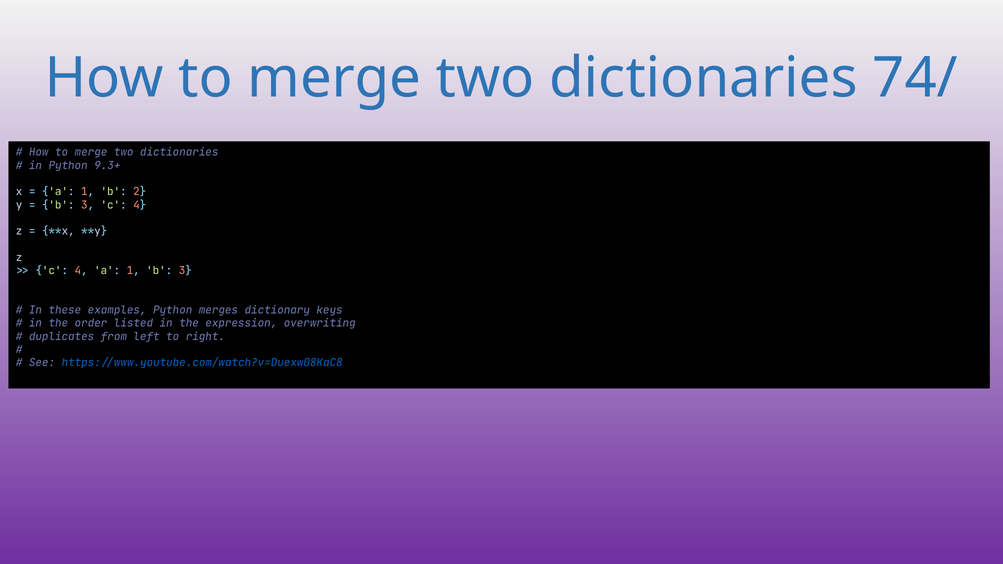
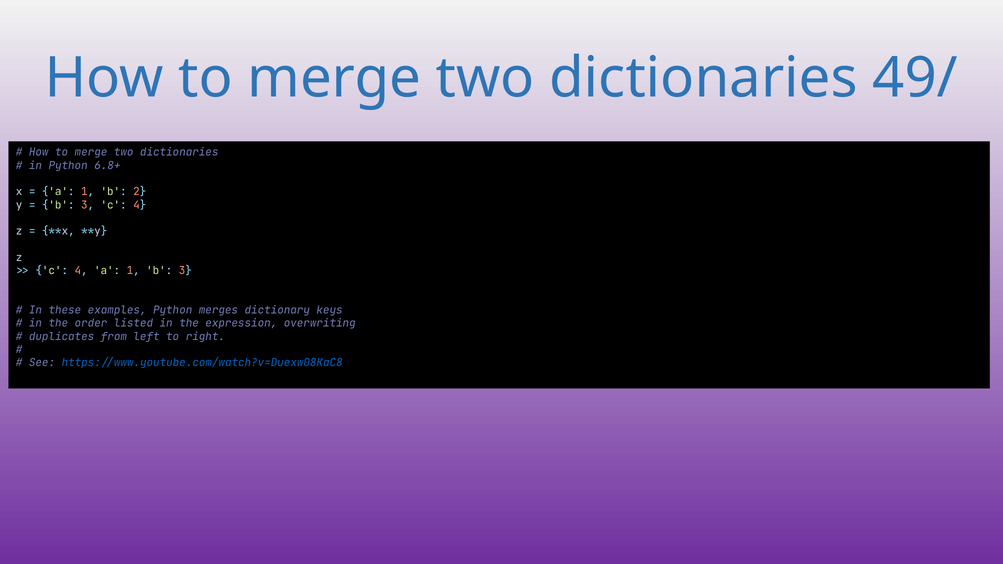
74/: 74/ -> 49/
9.3+: 9.3+ -> 6.8+
